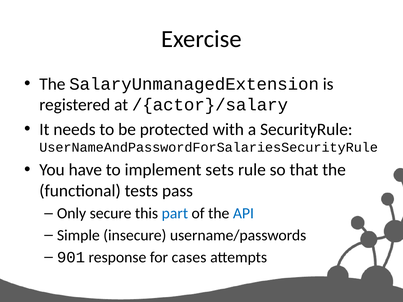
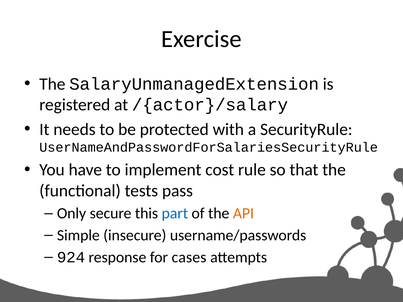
sets: sets -> cost
API colour: blue -> orange
901: 901 -> 924
